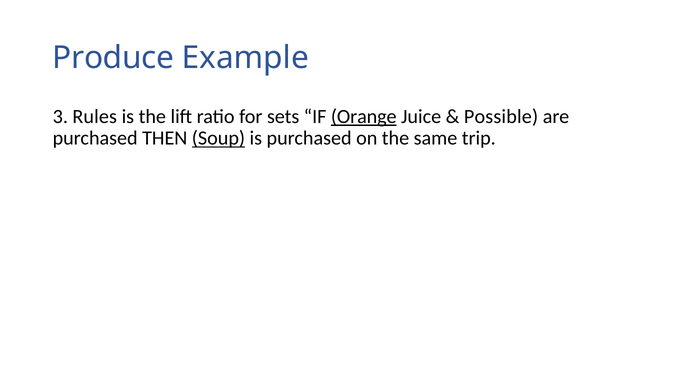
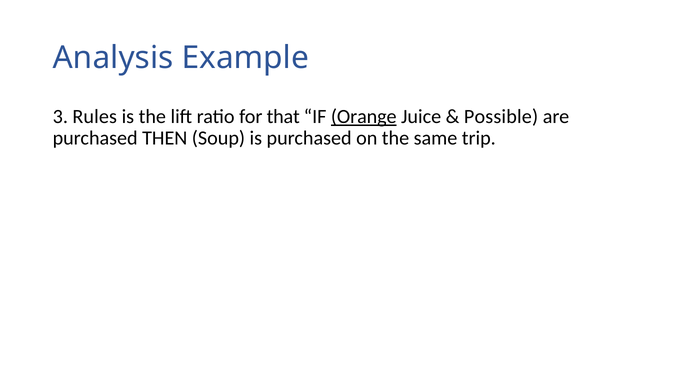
Produce: Produce -> Analysis
sets: sets -> that
Soup underline: present -> none
